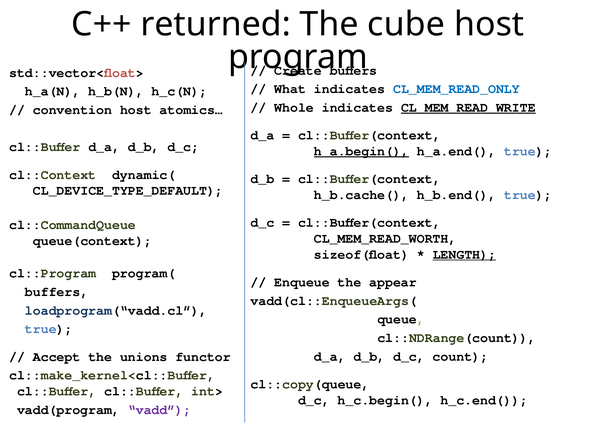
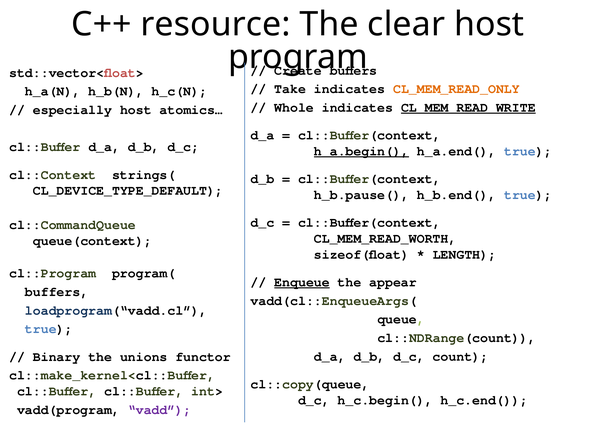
returned: returned -> resource
cube: cube -> clear
What: What -> Take
CL_MEM_READ_ONLY colour: blue -> orange
convention: convention -> especially
dynamic(: dynamic( -> strings(
h_b.cache(: h_b.cache( -> h_b.pause(
LENGTH underline: present -> none
Enqueue underline: none -> present
Accept: Accept -> Binary
